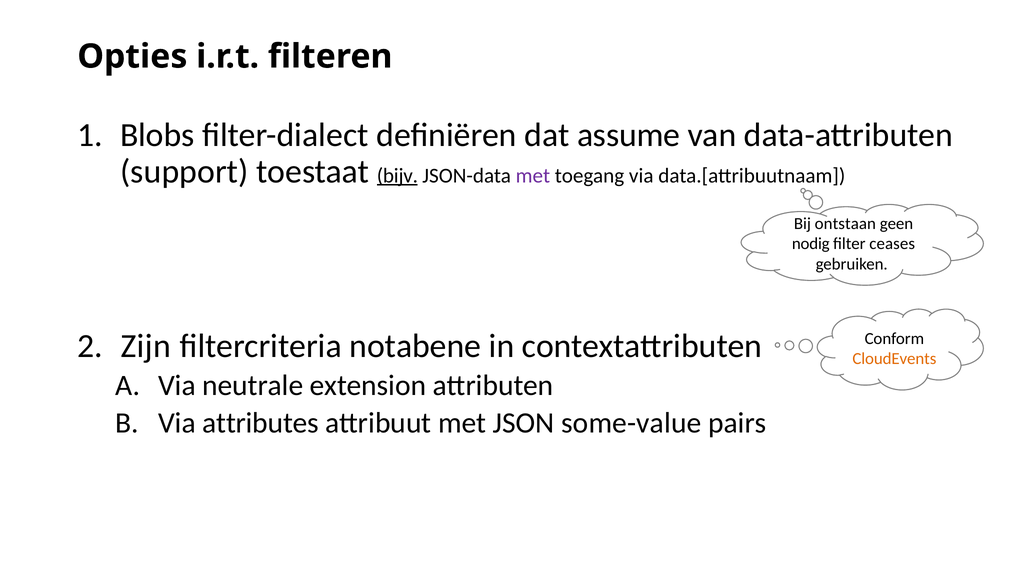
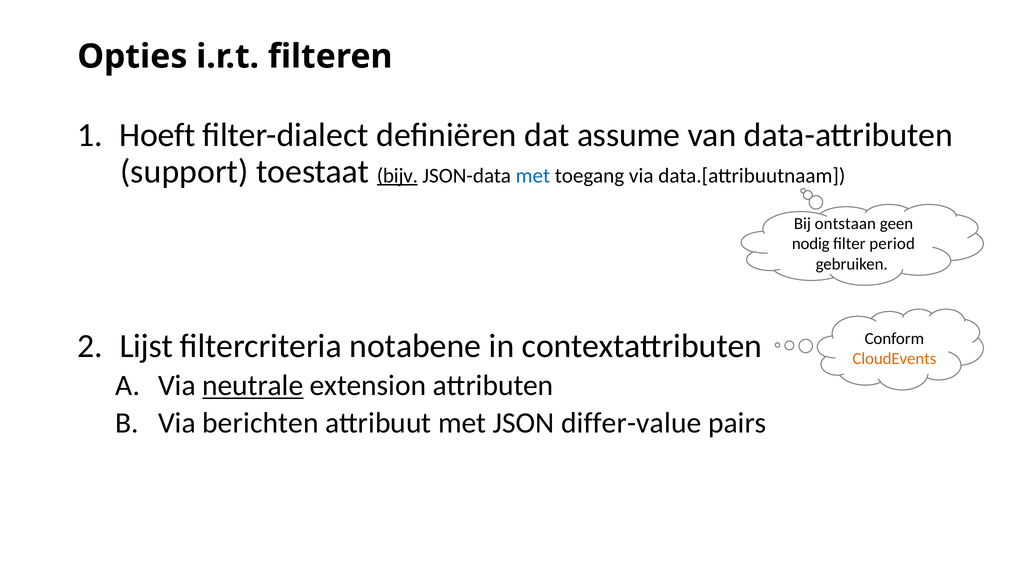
Blobs: Blobs -> Hoeft
met at (533, 176) colour: purple -> blue
ceases: ceases -> period
Zijn: Zijn -> Lijst
neutrale underline: none -> present
attributes: attributes -> berichten
some-value: some-value -> differ-value
